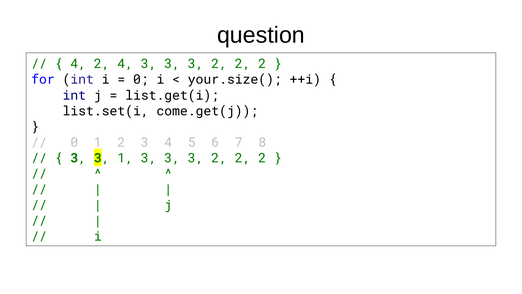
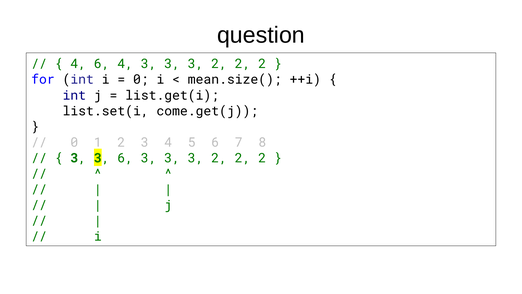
4 2: 2 -> 6
your.size(: your.size( -> mean.size(
3 1: 1 -> 6
